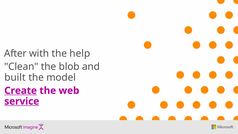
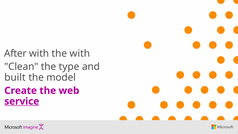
the help: help -> with
blob: blob -> type
Create underline: present -> none
